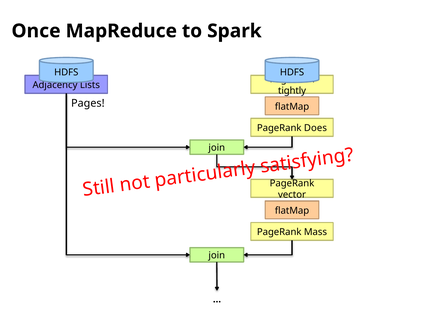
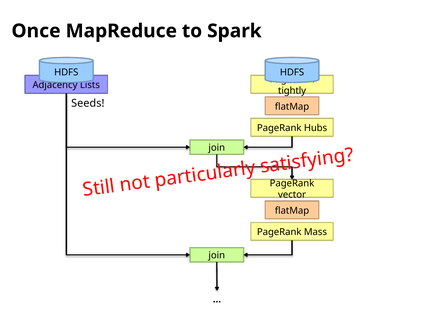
Pages: Pages -> Seeds
Does: Does -> Hubs
